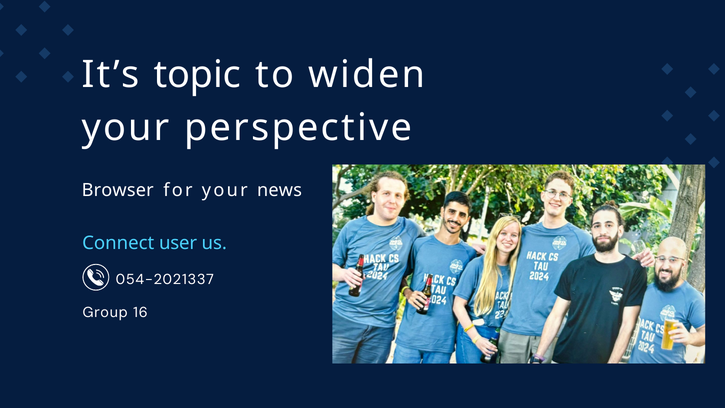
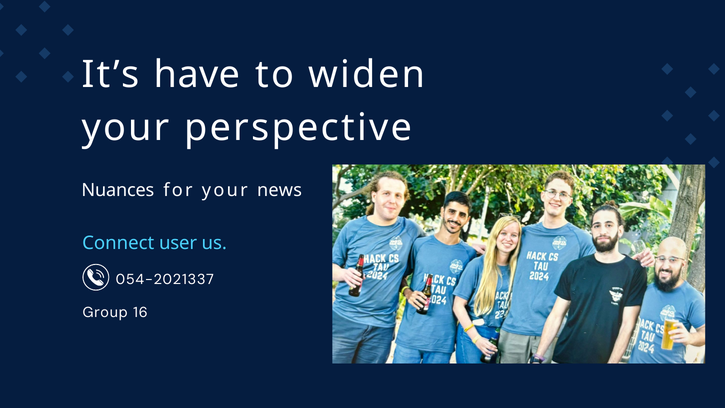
topic: topic -> have
Browser: Browser -> Nuances
